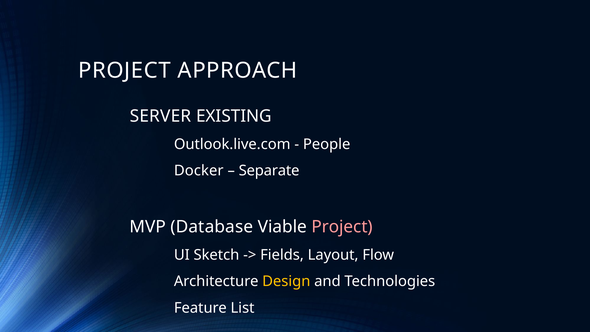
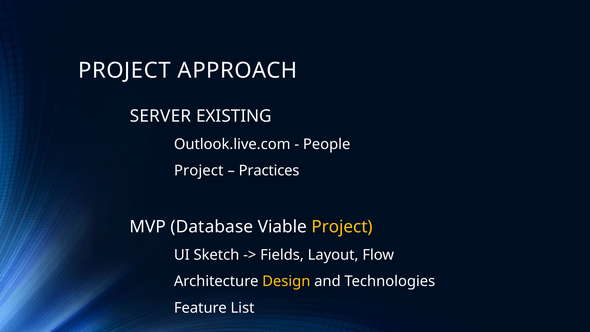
Docker at (199, 171): Docker -> Project
Separate: Separate -> Practices
Project at (342, 227) colour: pink -> yellow
